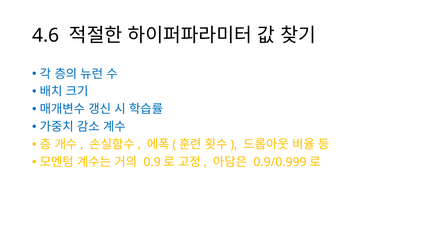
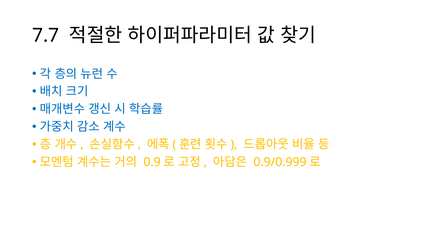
4.6: 4.6 -> 7.7
